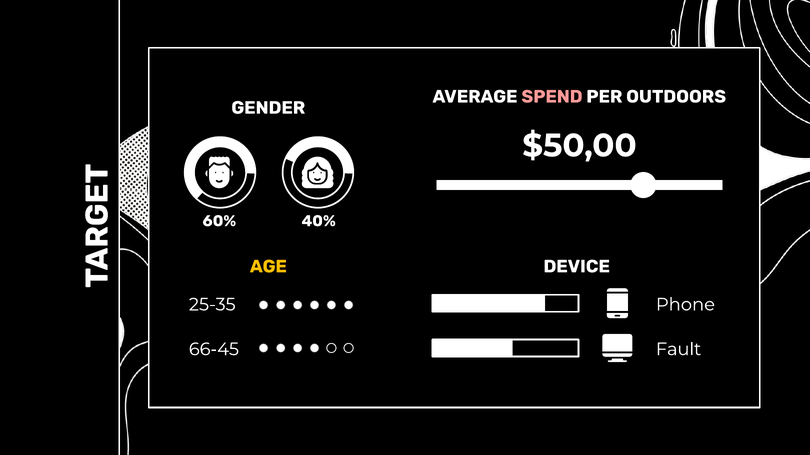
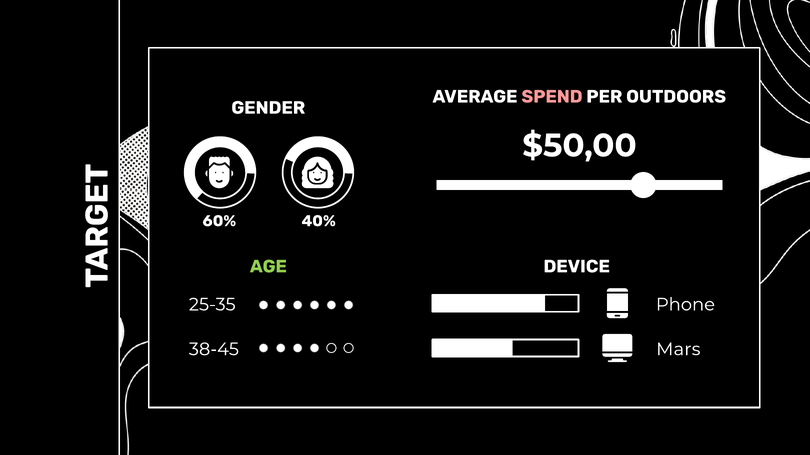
AGE colour: yellow -> light green
66-45: 66-45 -> 38-45
Fault: Fault -> Mars
